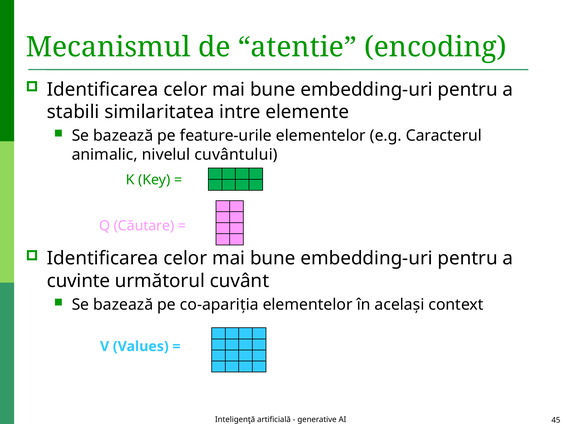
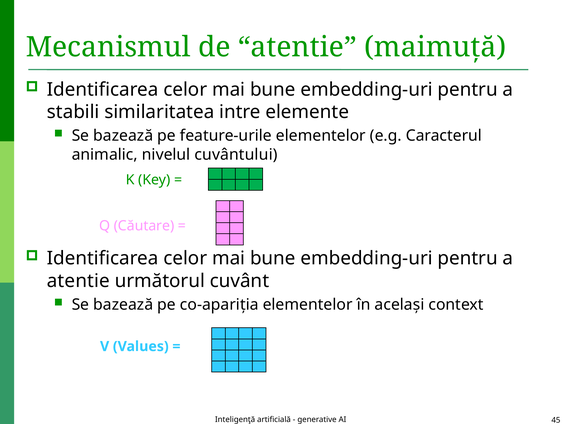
encoding: encoding -> maimuță
cuvinte at (78, 281): cuvinte -> atentie
